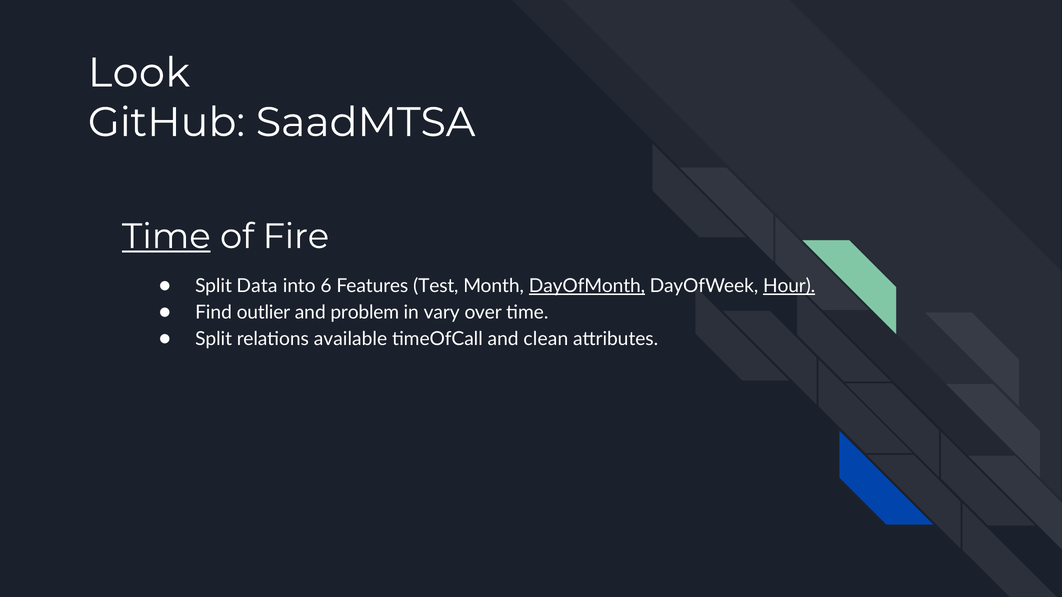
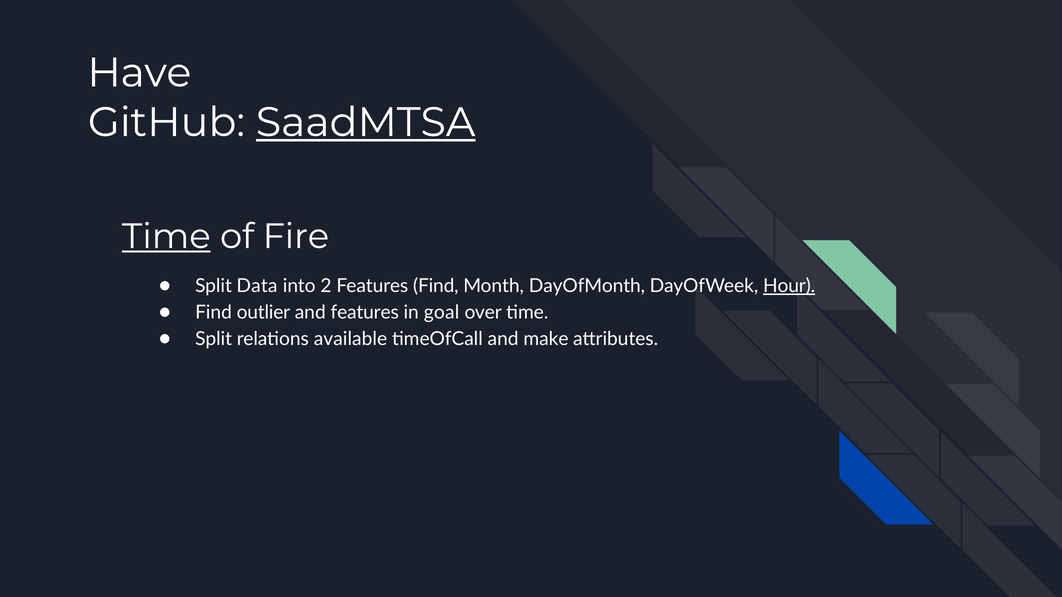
Look: Look -> Have
SaadMTSA underline: none -> present
6: 6 -> 2
Features Test: Test -> Find
DayOfMonth underline: present -> none
and problem: problem -> features
vary: vary -> goal
clean: clean -> make
